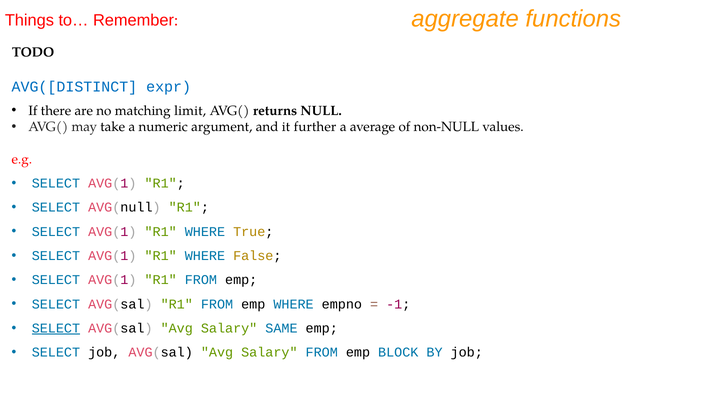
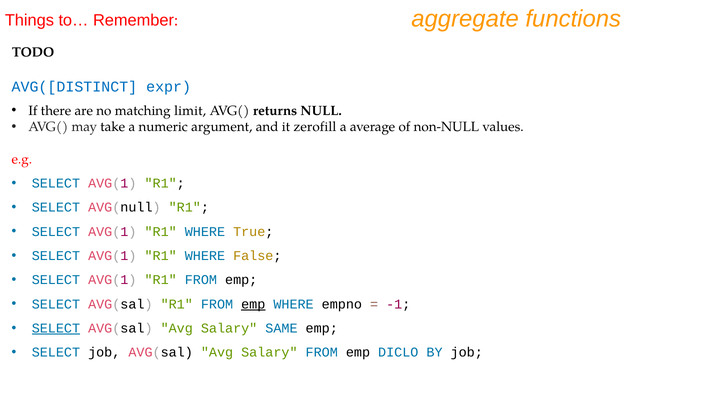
further: further -> zerofill
emp at (253, 304) underline: none -> present
BLOCK: BLOCK -> DICLO
